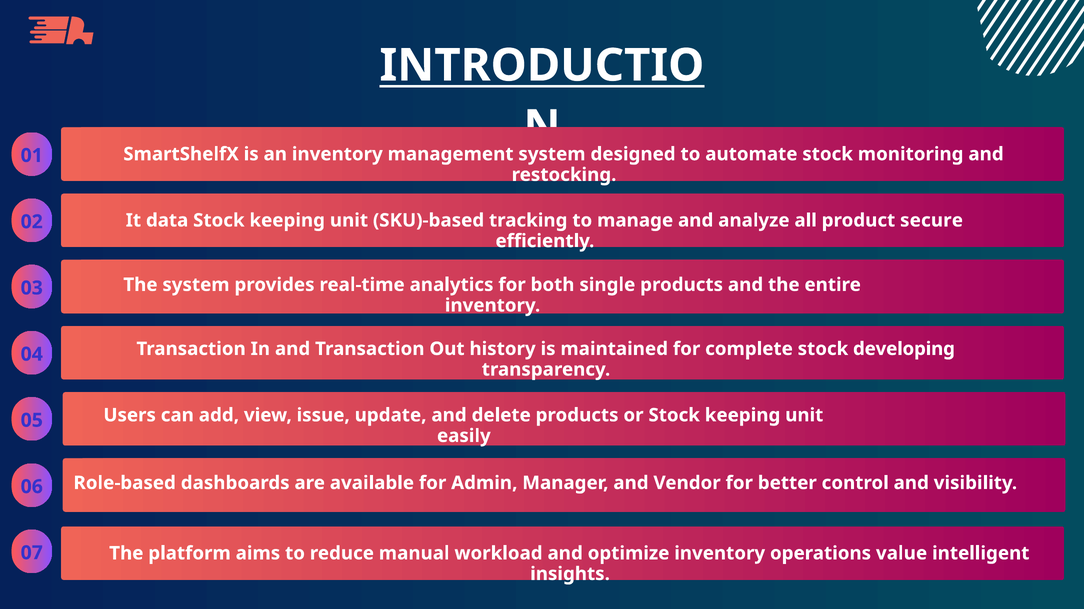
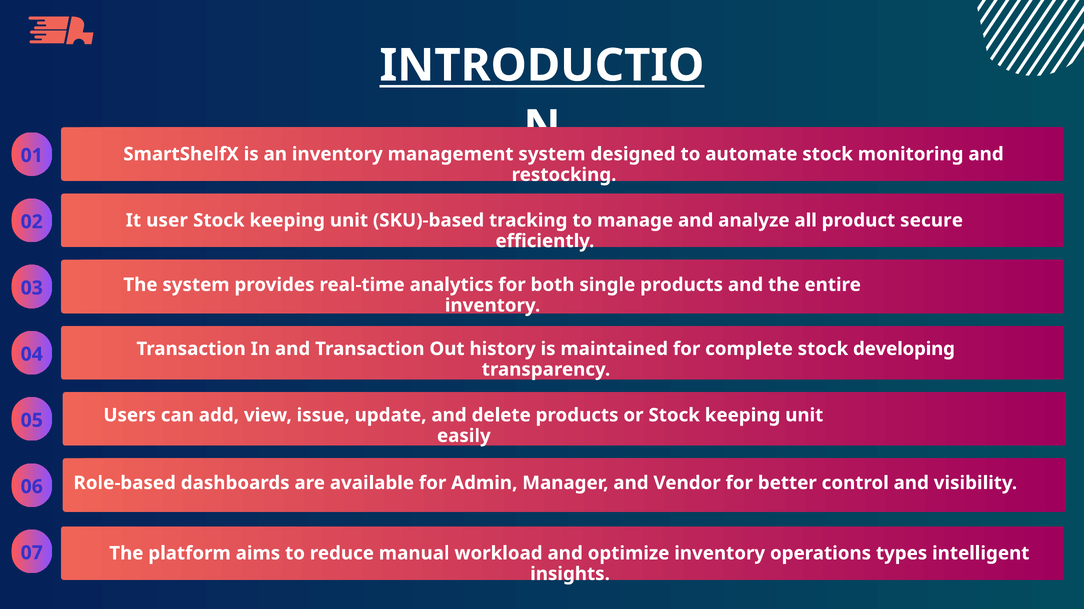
data: data -> user
value: value -> types
